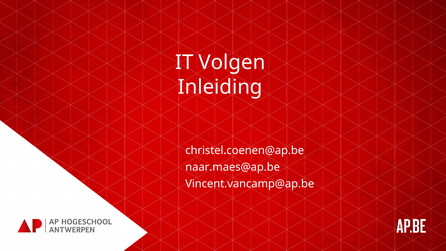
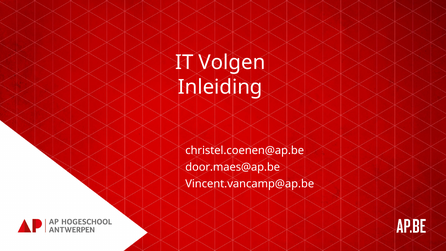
naar.maes@ap.be: naar.maes@ap.be -> door.maes@ap.be
